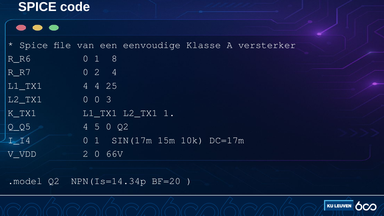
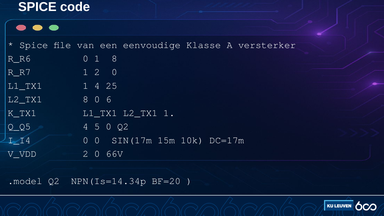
R_R7 0: 0 -> 1
4 at (114, 72): 4 -> 0
L1_TX1 4: 4 -> 1
L2_TX1 0: 0 -> 8
3: 3 -> 6
I_I4 0 1: 1 -> 0
